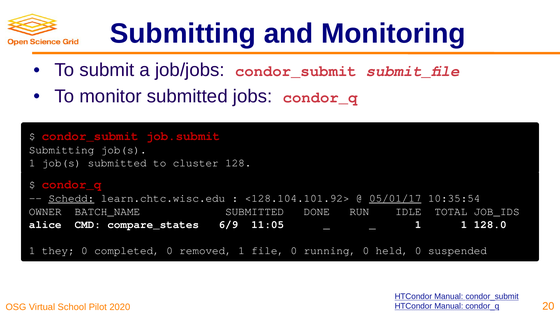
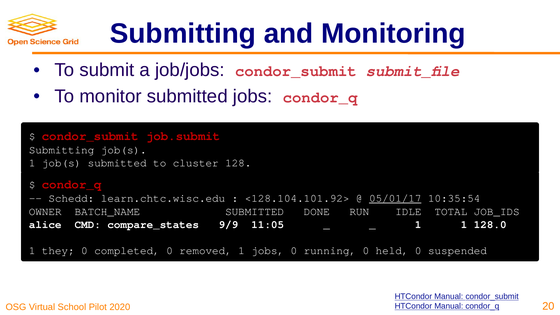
Schedd underline: present -> none
6/9: 6/9 -> 9/9
1 file: file -> jobs
